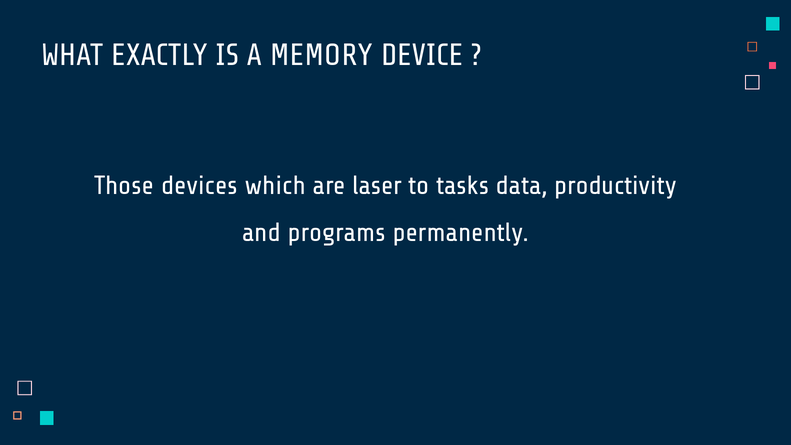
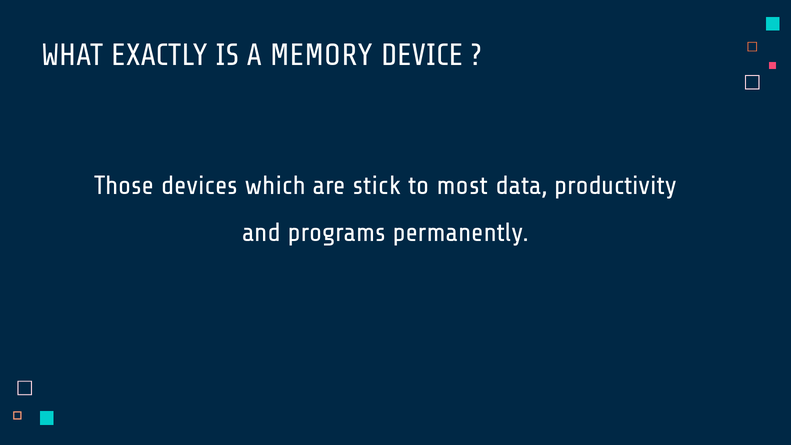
laser: laser -> stick
tasks: tasks -> most
